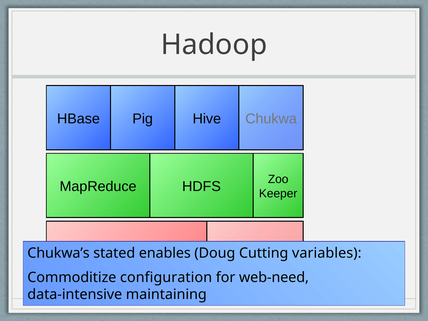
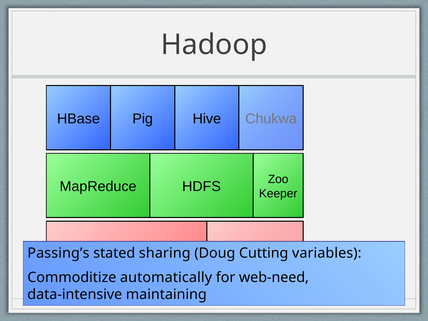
Chukwa’s: Chukwa’s -> Passing’s
enables: enables -> sharing
configuration: configuration -> automatically
